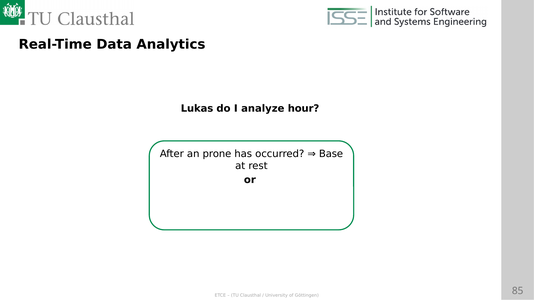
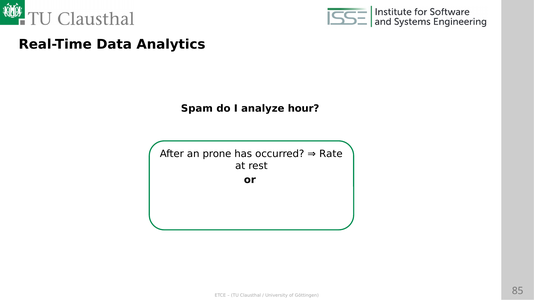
Lukas: Lukas -> Spam
Base: Base -> Rate
